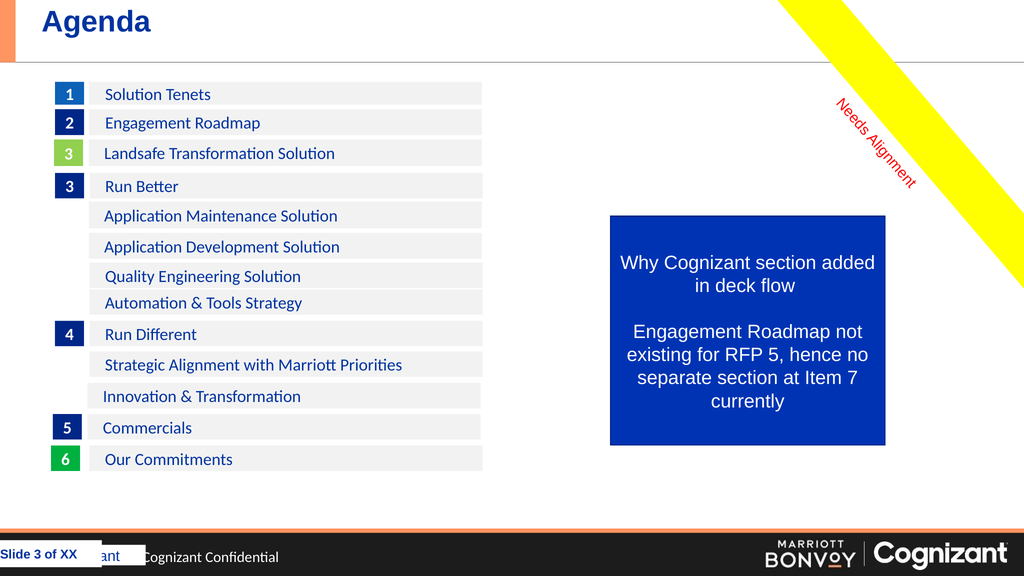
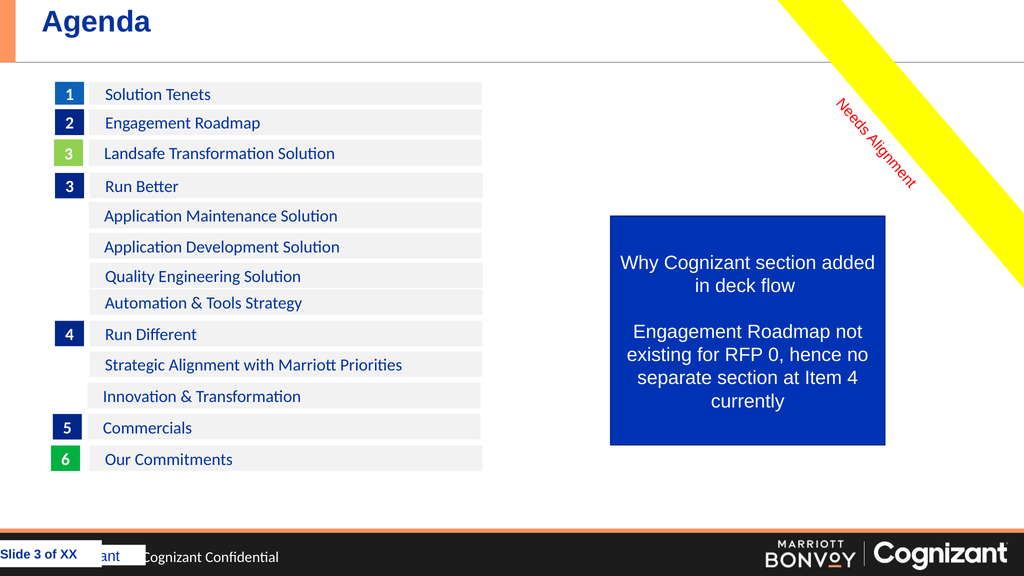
RFP 5: 5 -> 0
Item 7: 7 -> 4
